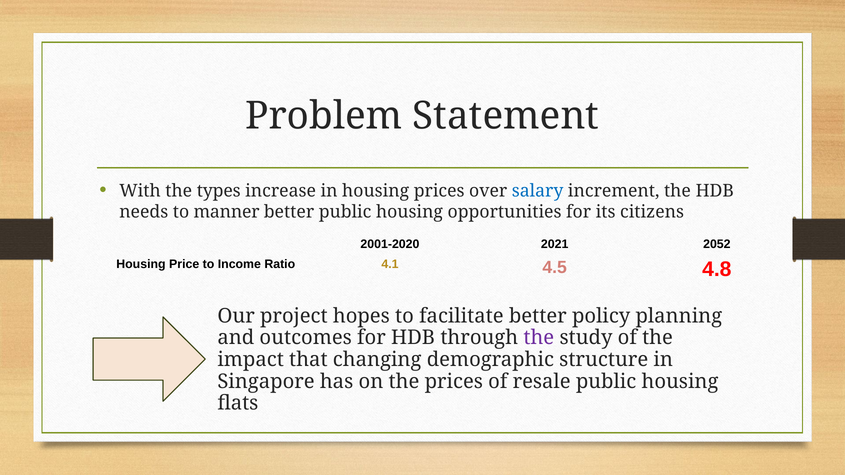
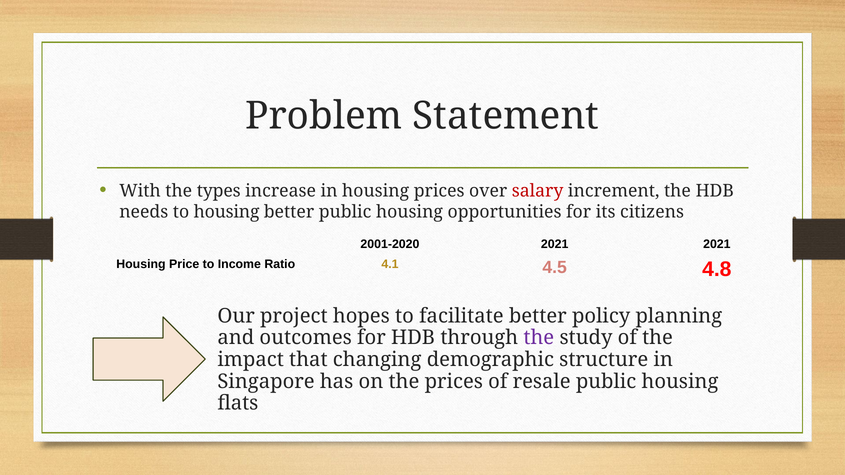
salary colour: blue -> red
to manner: manner -> housing
2021 2052: 2052 -> 2021
